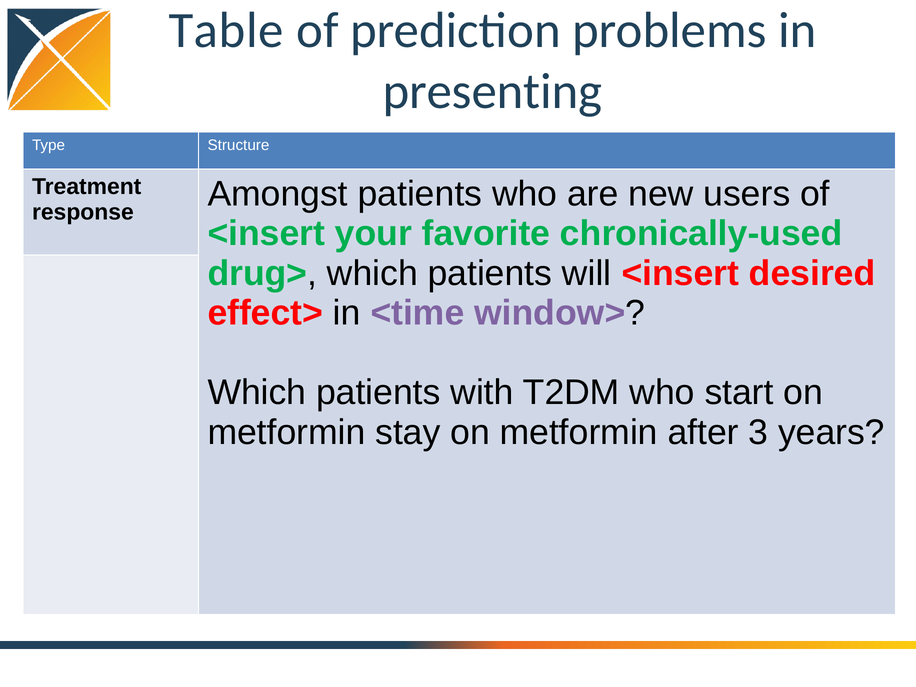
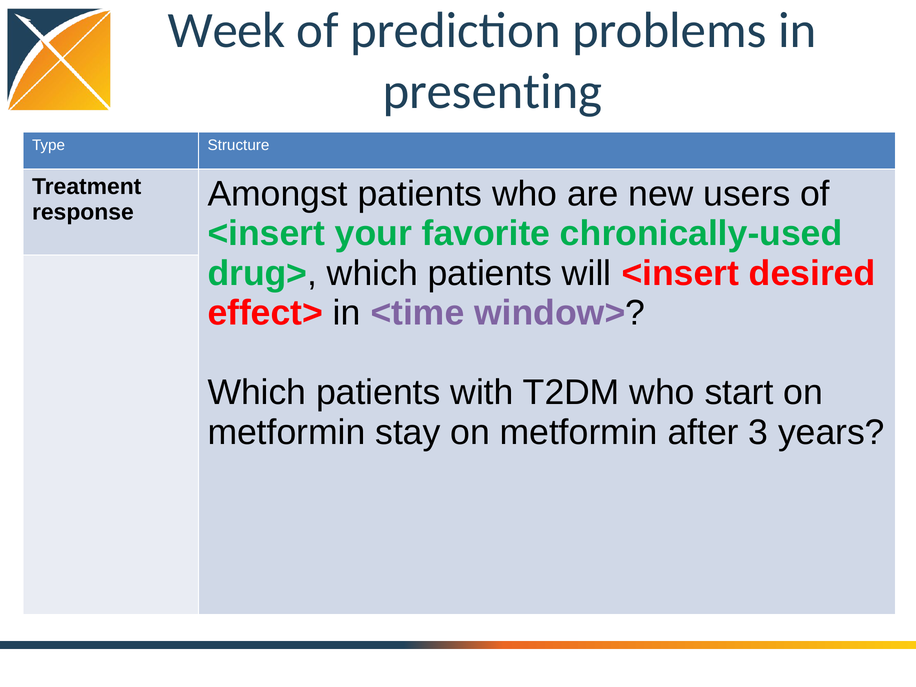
Table: Table -> Week
